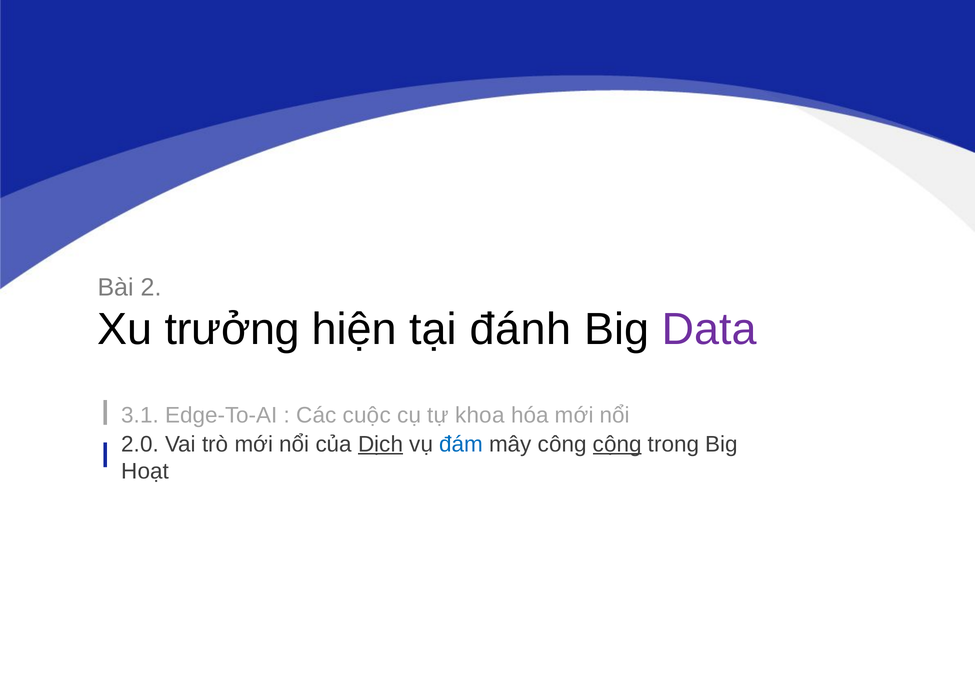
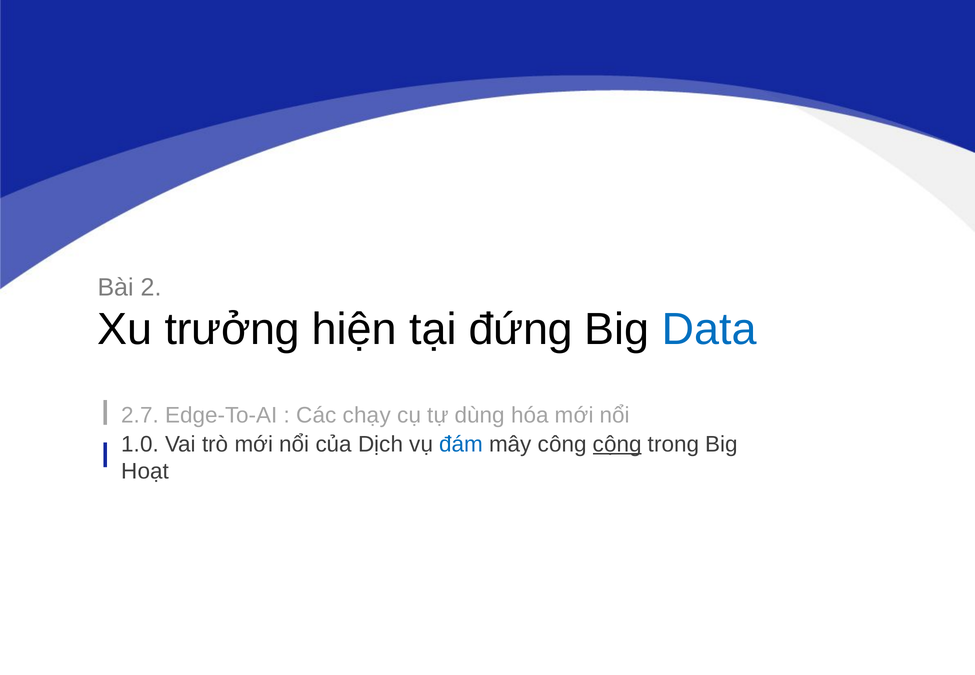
đánh: đánh -> đứng
Data colour: purple -> blue
3.1: 3.1 -> 2.7
cuộc: cuộc -> chạy
khoa: khoa -> dùng
2.0: 2.0 -> 1.0
Dịch underline: present -> none
